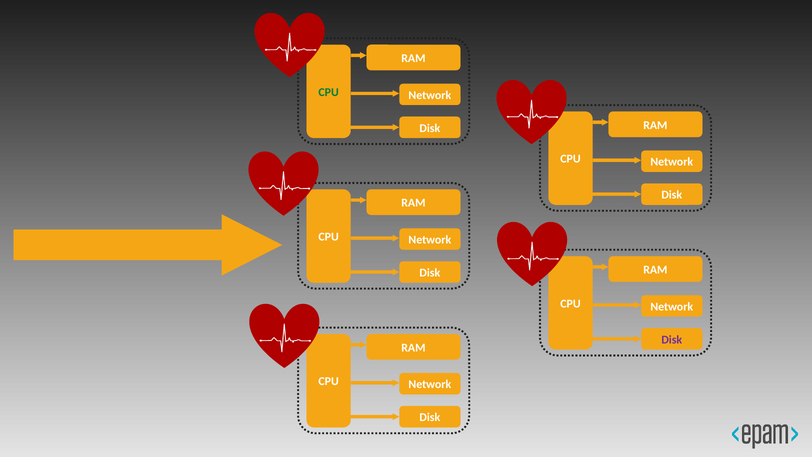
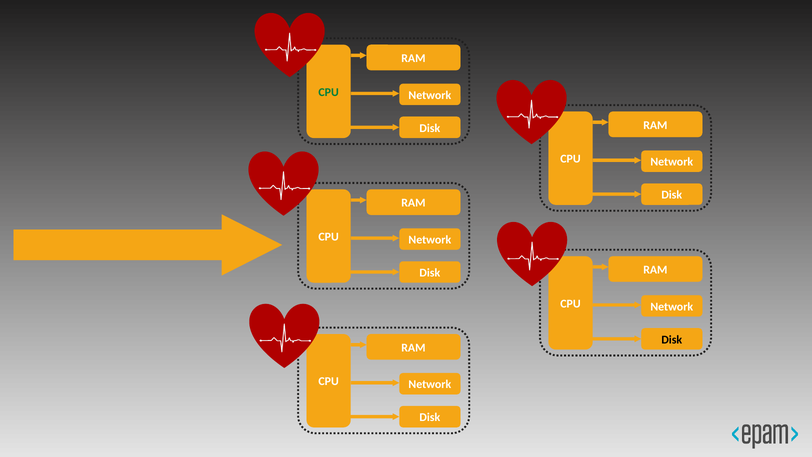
Disk at (672, 339) colour: purple -> black
